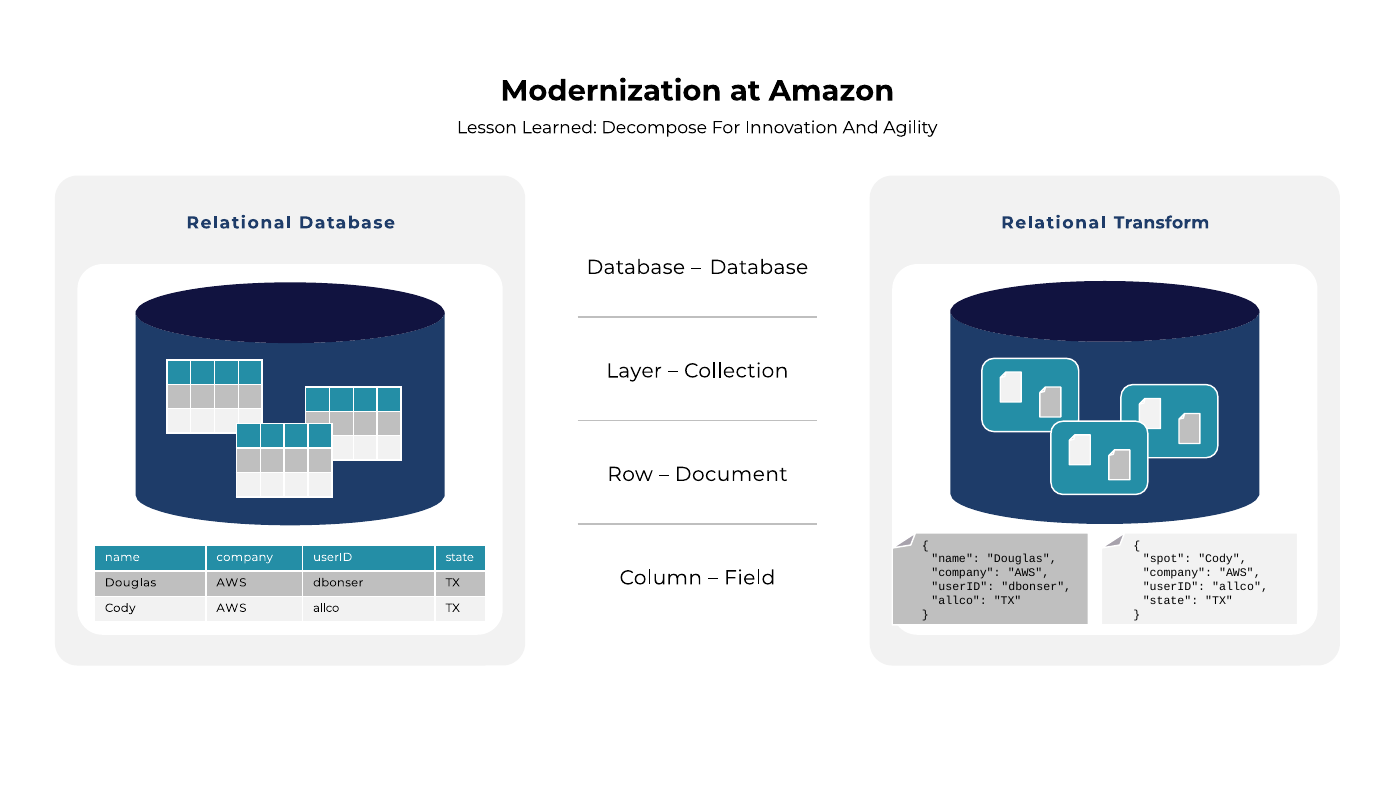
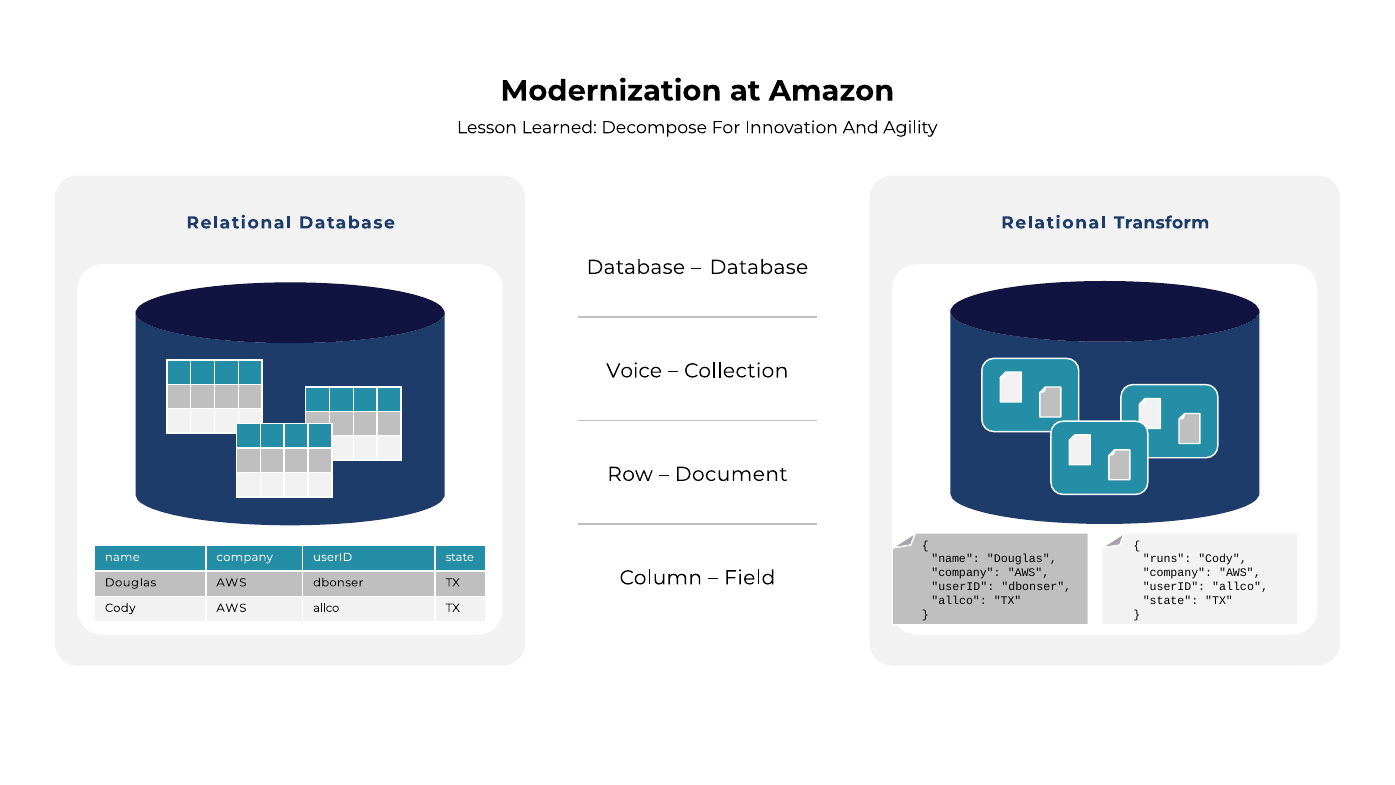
Layer: Layer -> Voice
spot: spot -> runs
